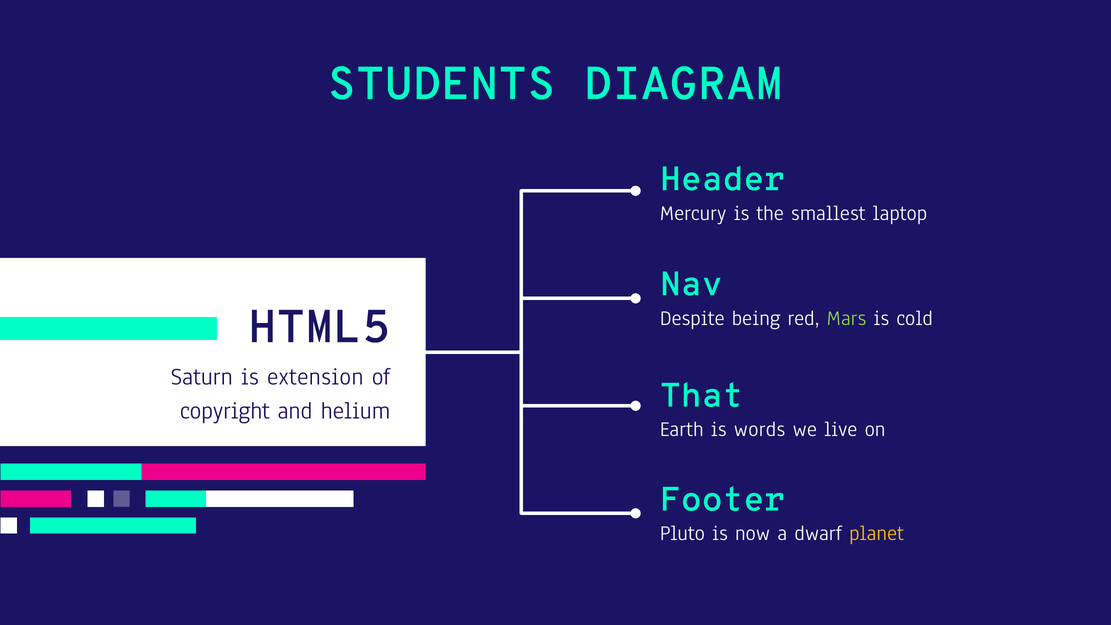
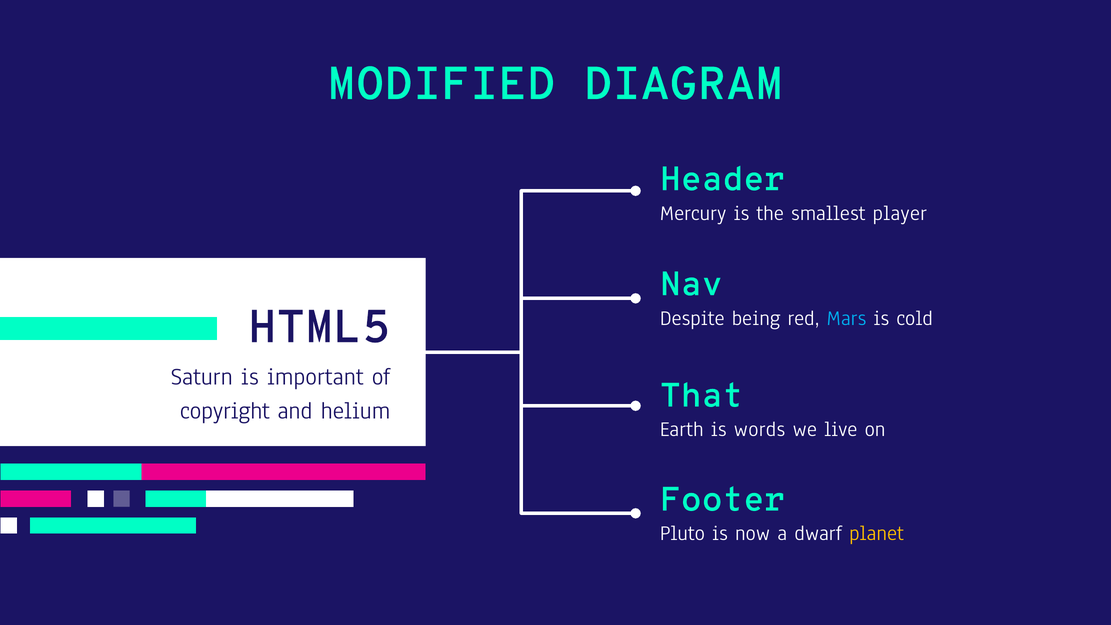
STUDENTS: STUDENTS -> MODIFIED
laptop: laptop -> player
Mars colour: light green -> light blue
extension: extension -> important
